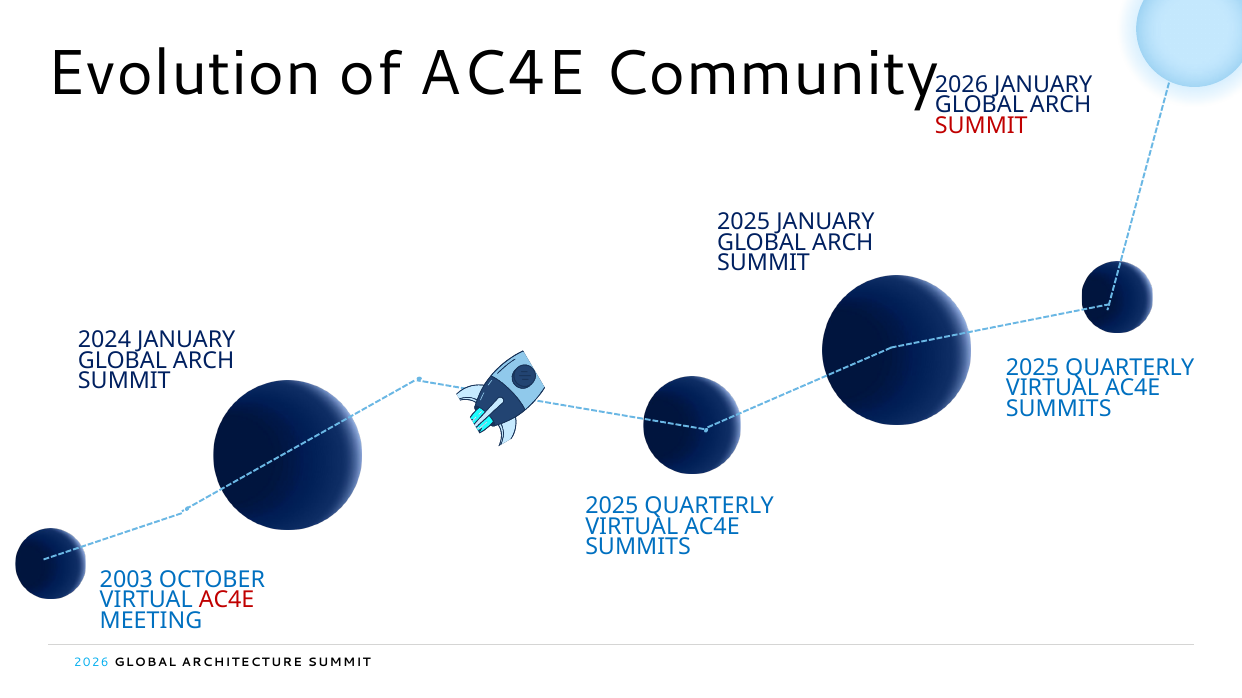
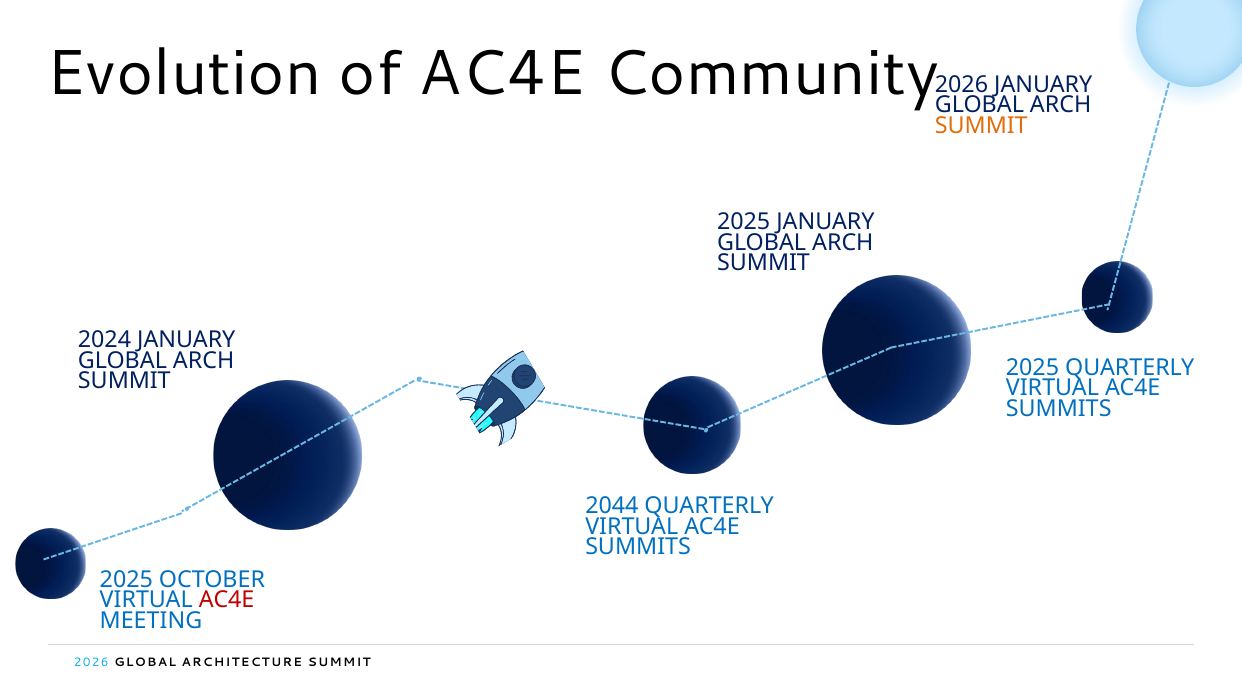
SUMMIT at (981, 126) colour: red -> orange
2025 at (612, 507): 2025 -> 2044
2003 at (126, 580): 2003 -> 2025
